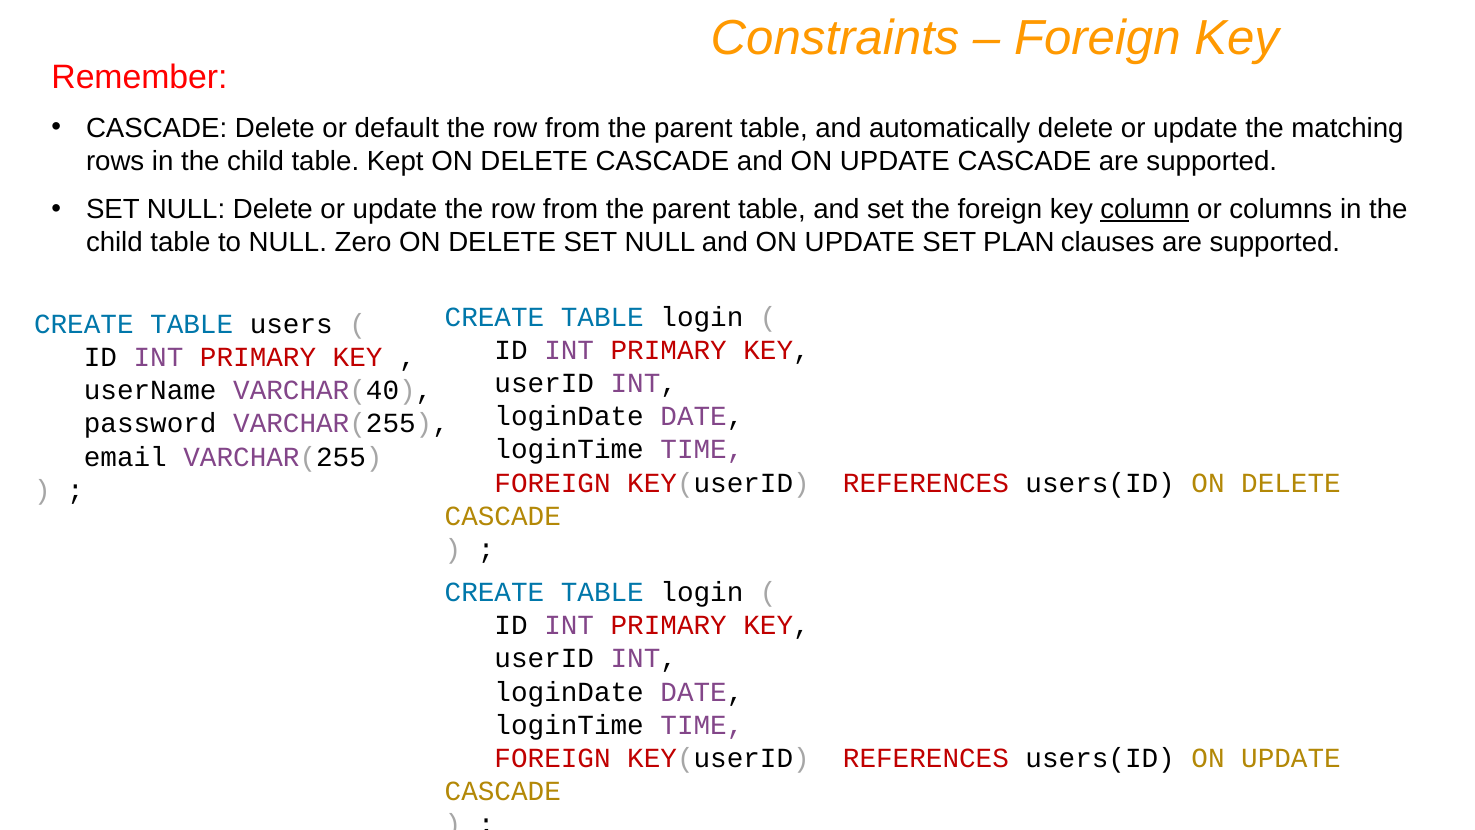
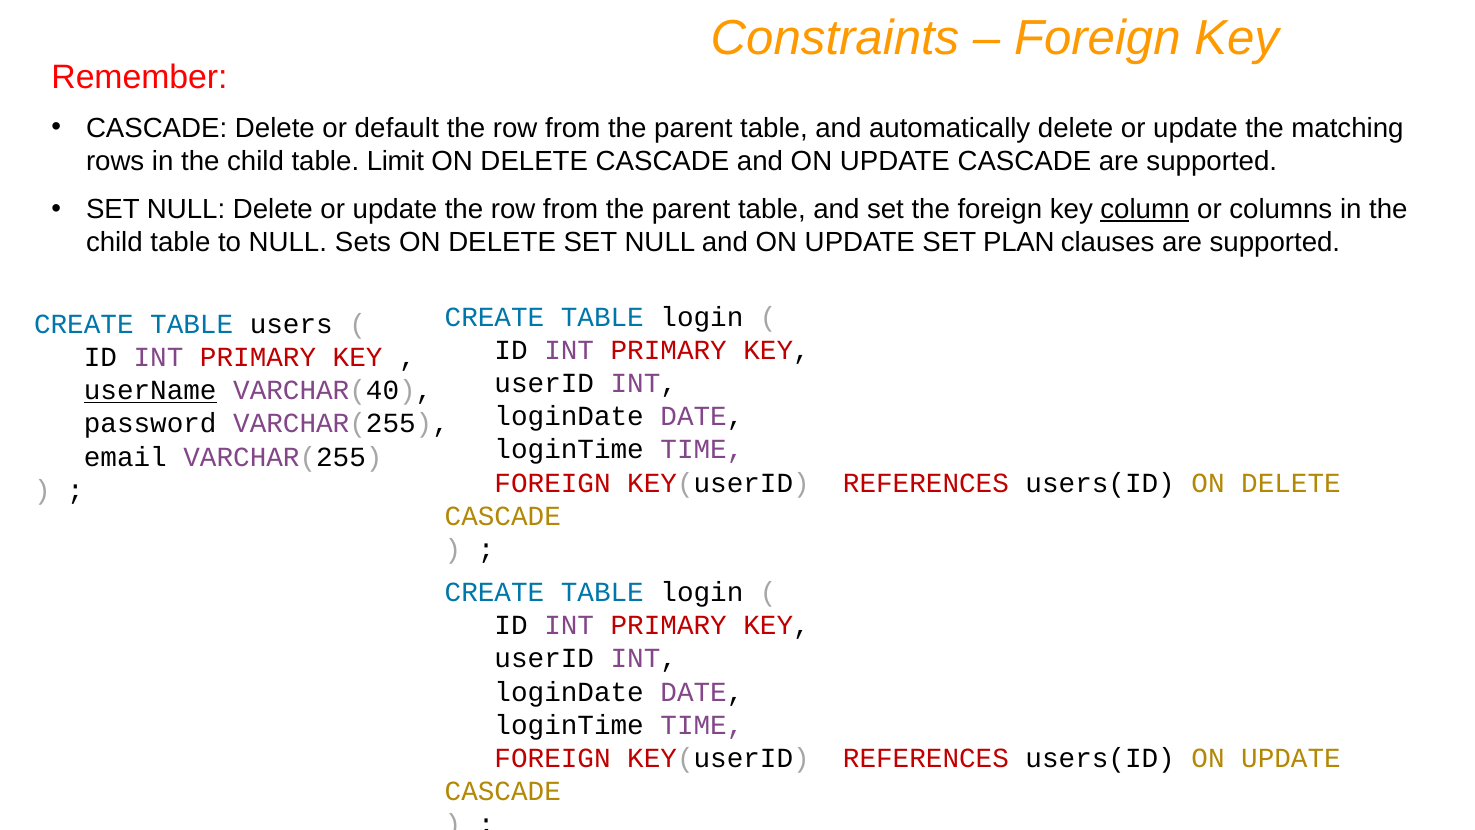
Kept: Kept -> Limit
Zero: Zero -> Sets
userName underline: none -> present
